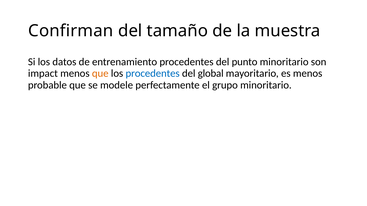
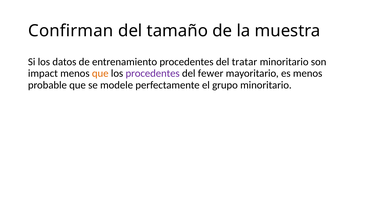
punto: punto -> tratar
procedentes at (153, 74) colour: blue -> purple
global: global -> fewer
